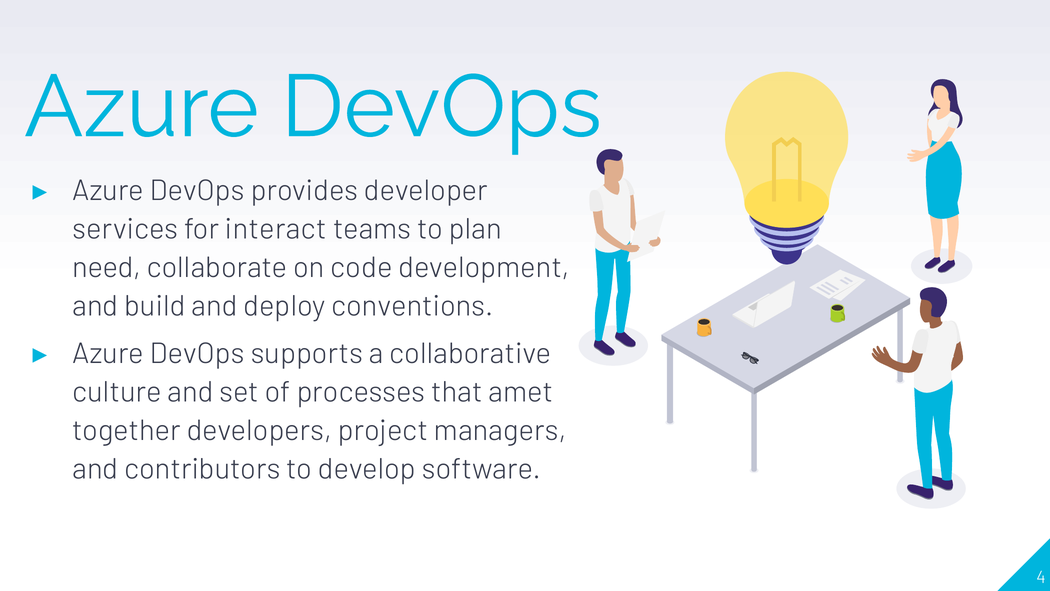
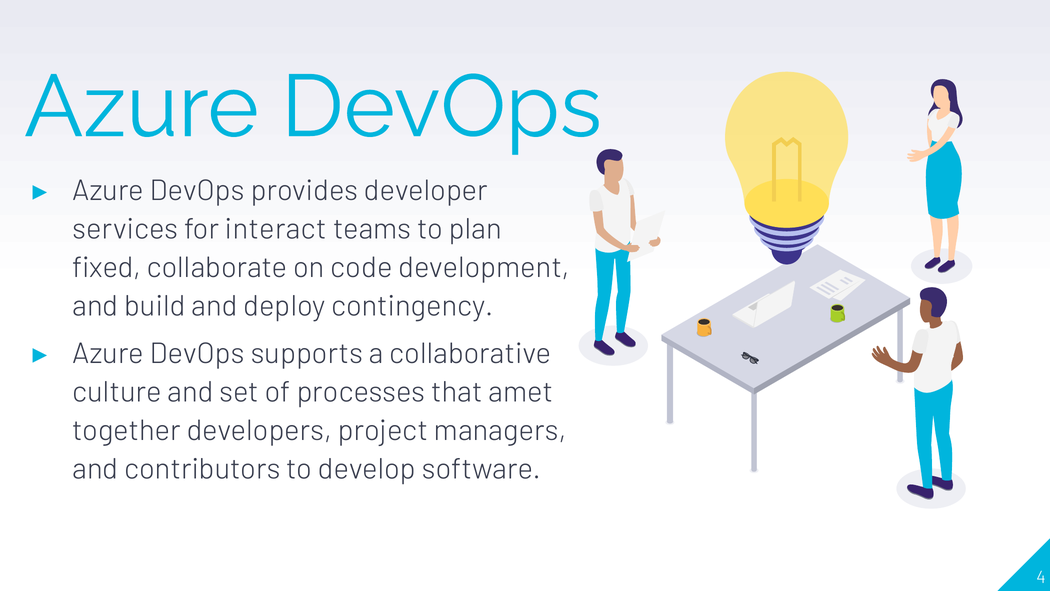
need: need -> fixed
conventions: conventions -> contingency
